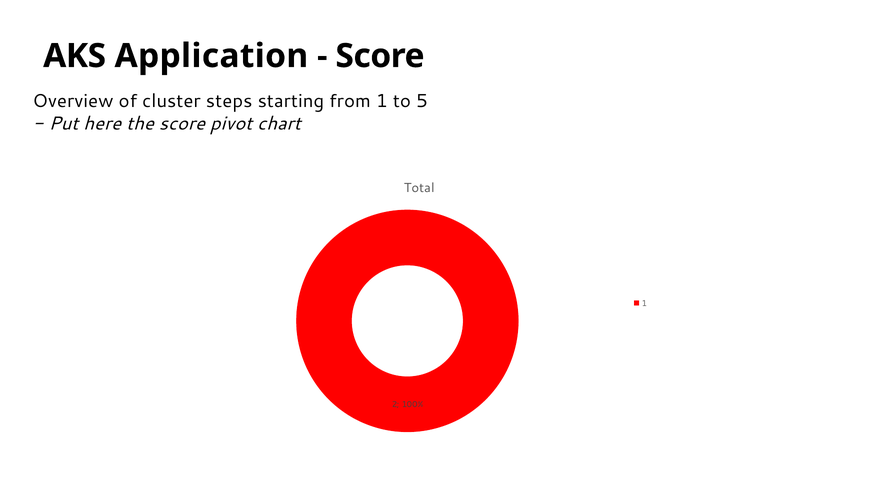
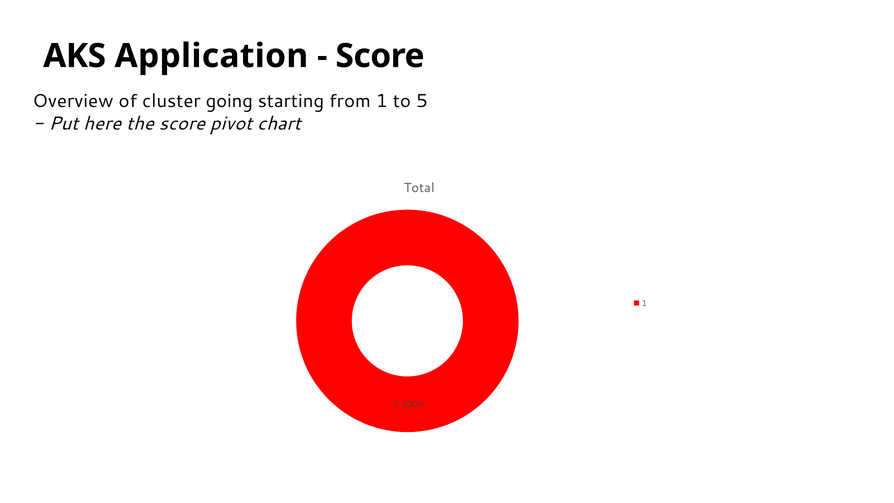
steps: steps -> going
